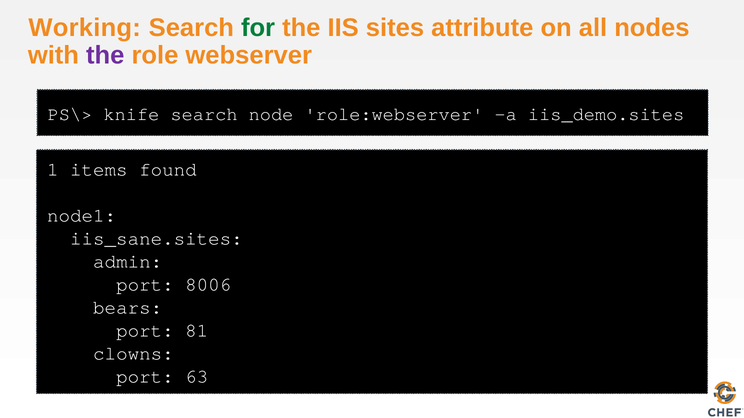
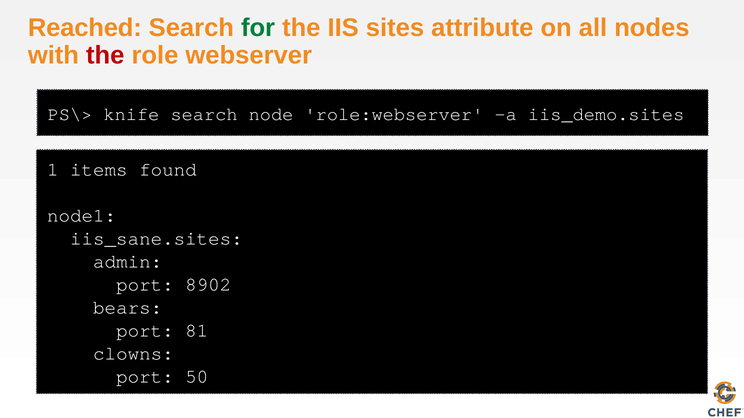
Working: Working -> Reached
the at (105, 55) colour: purple -> red
8006: 8006 -> 8902
63: 63 -> 50
